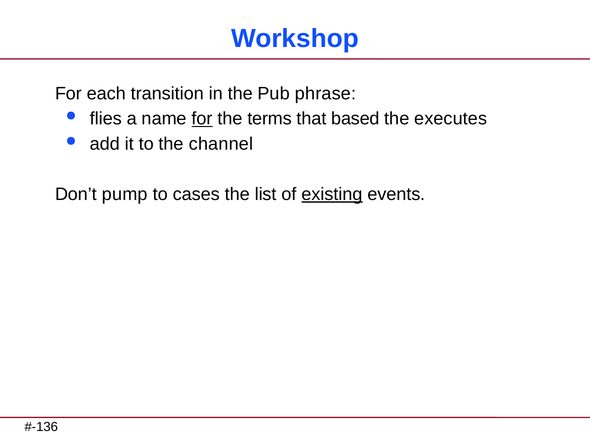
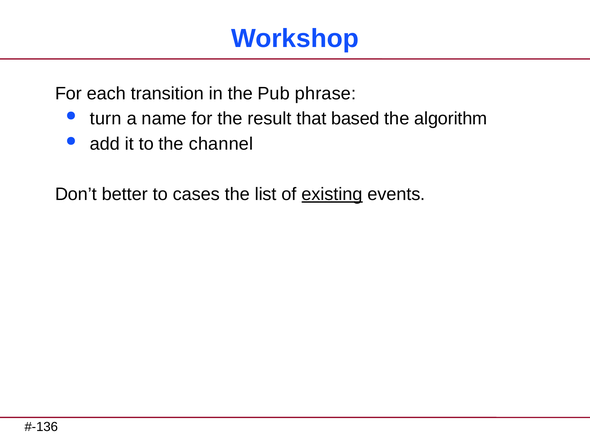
flies: flies -> turn
for at (202, 119) underline: present -> none
terms: terms -> result
executes: executes -> algorithm
pump: pump -> better
